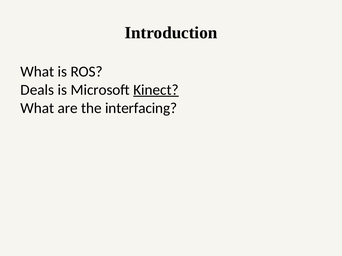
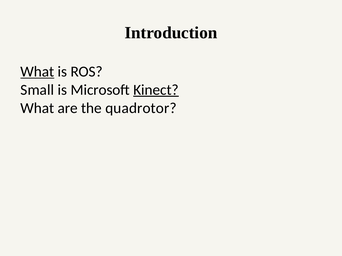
What at (37, 72) underline: none -> present
Deals: Deals -> Small
interfacing: interfacing -> quadrotor
